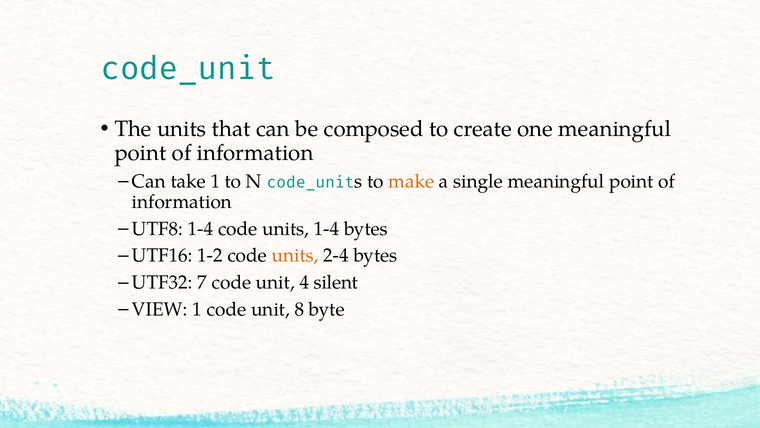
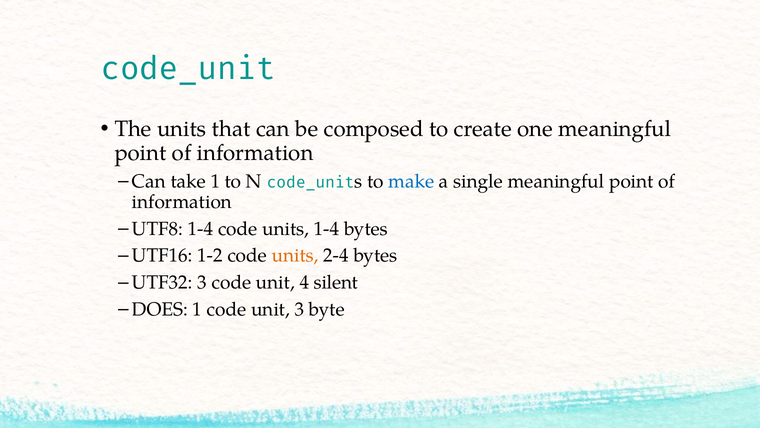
make colour: orange -> blue
UTF32 7: 7 -> 3
VIEW: VIEW -> DOES
unit 8: 8 -> 3
